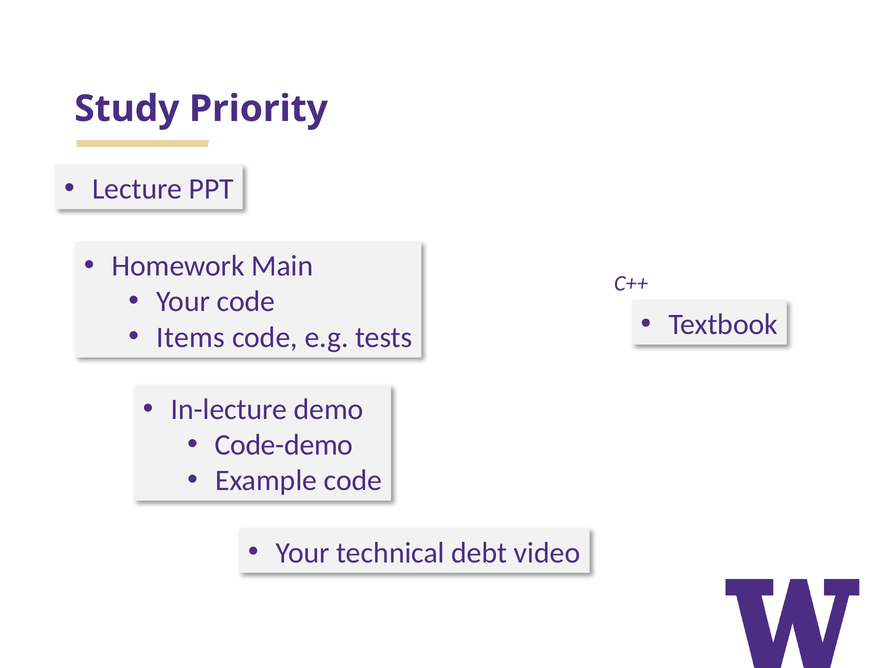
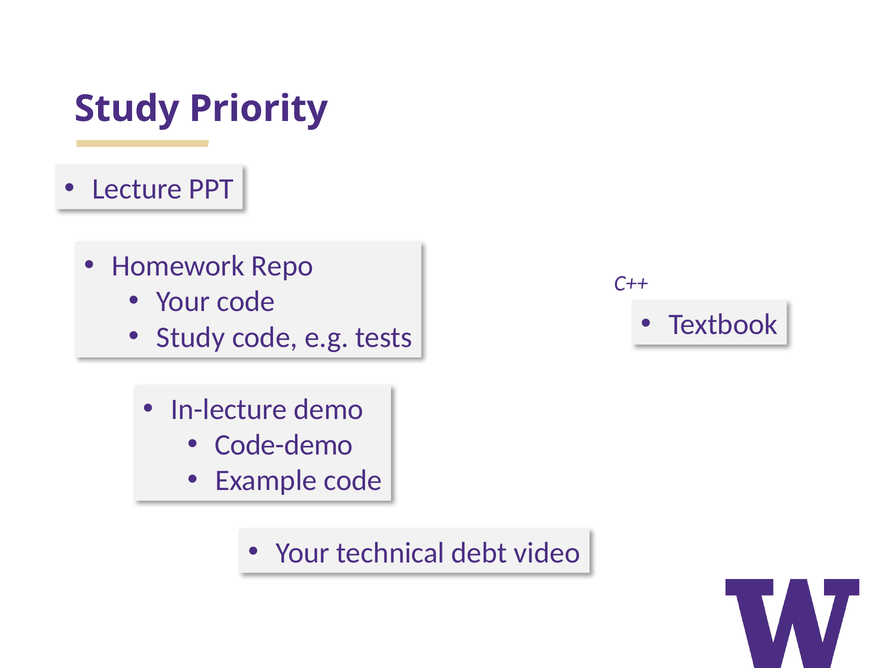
Main: Main -> Repo
Items at (191, 337): Items -> Study
